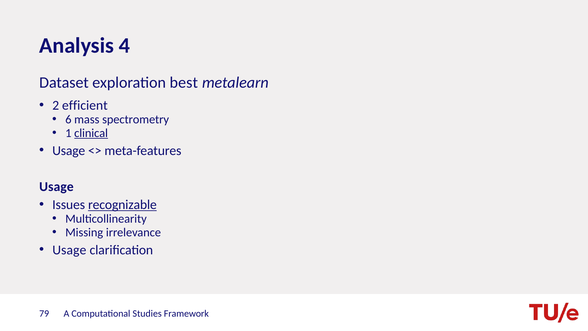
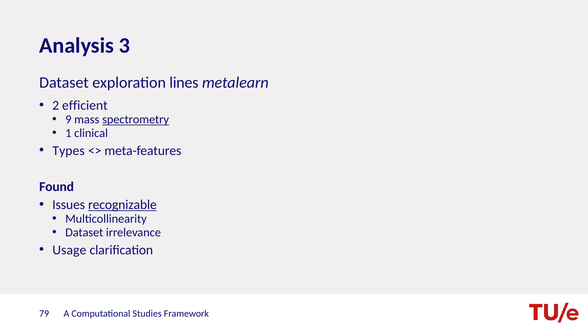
4: 4 -> 3
best: best -> lines
6: 6 -> 9
spectrometry underline: none -> present
clinical underline: present -> none
Usage at (69, 150): Usage -> Types
Usage at (56, 187): Usage -> Found
Missing at (84, 232): Missing -> Dataset
